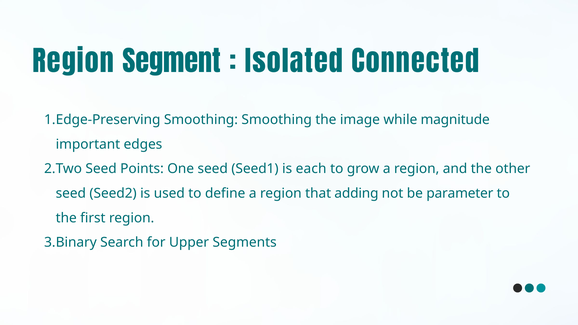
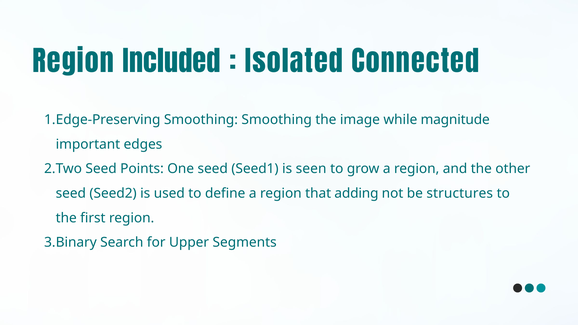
Segment: Segment -> Included
each: each -> seen
parameter: parameter -> structures
